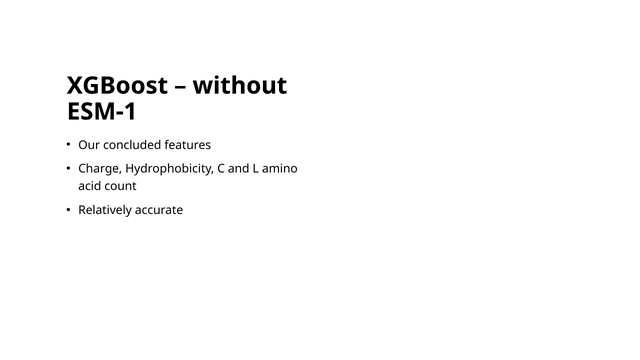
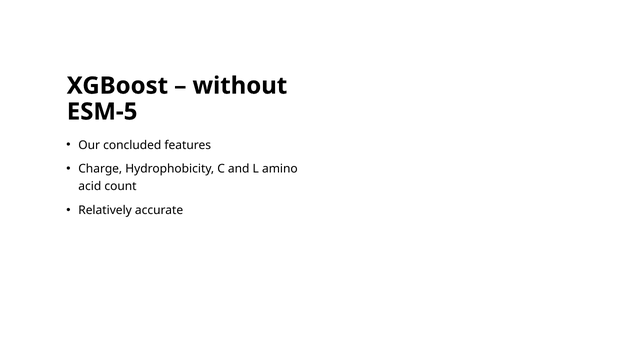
ESM-1: ESM-1 -> ESM-5
